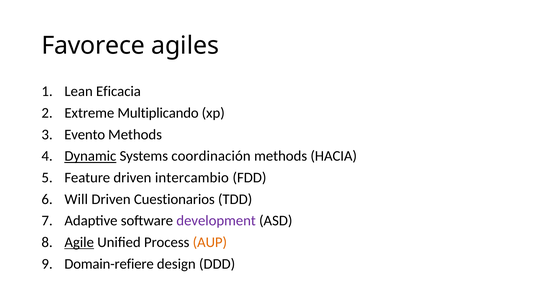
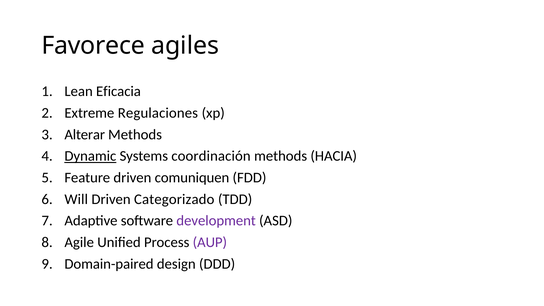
Multiplicando: Multiplicando -> Regulaciones
Evento: Evento -> Alterar
intercambio: intercambio -> comuniquen
Cuestionarios: Cuestionarios -> Categorizado
Agile underline: present -> none
AUP colour: orange -> purple
Domain-refiere: Domain-refiere -> Domain-paired
